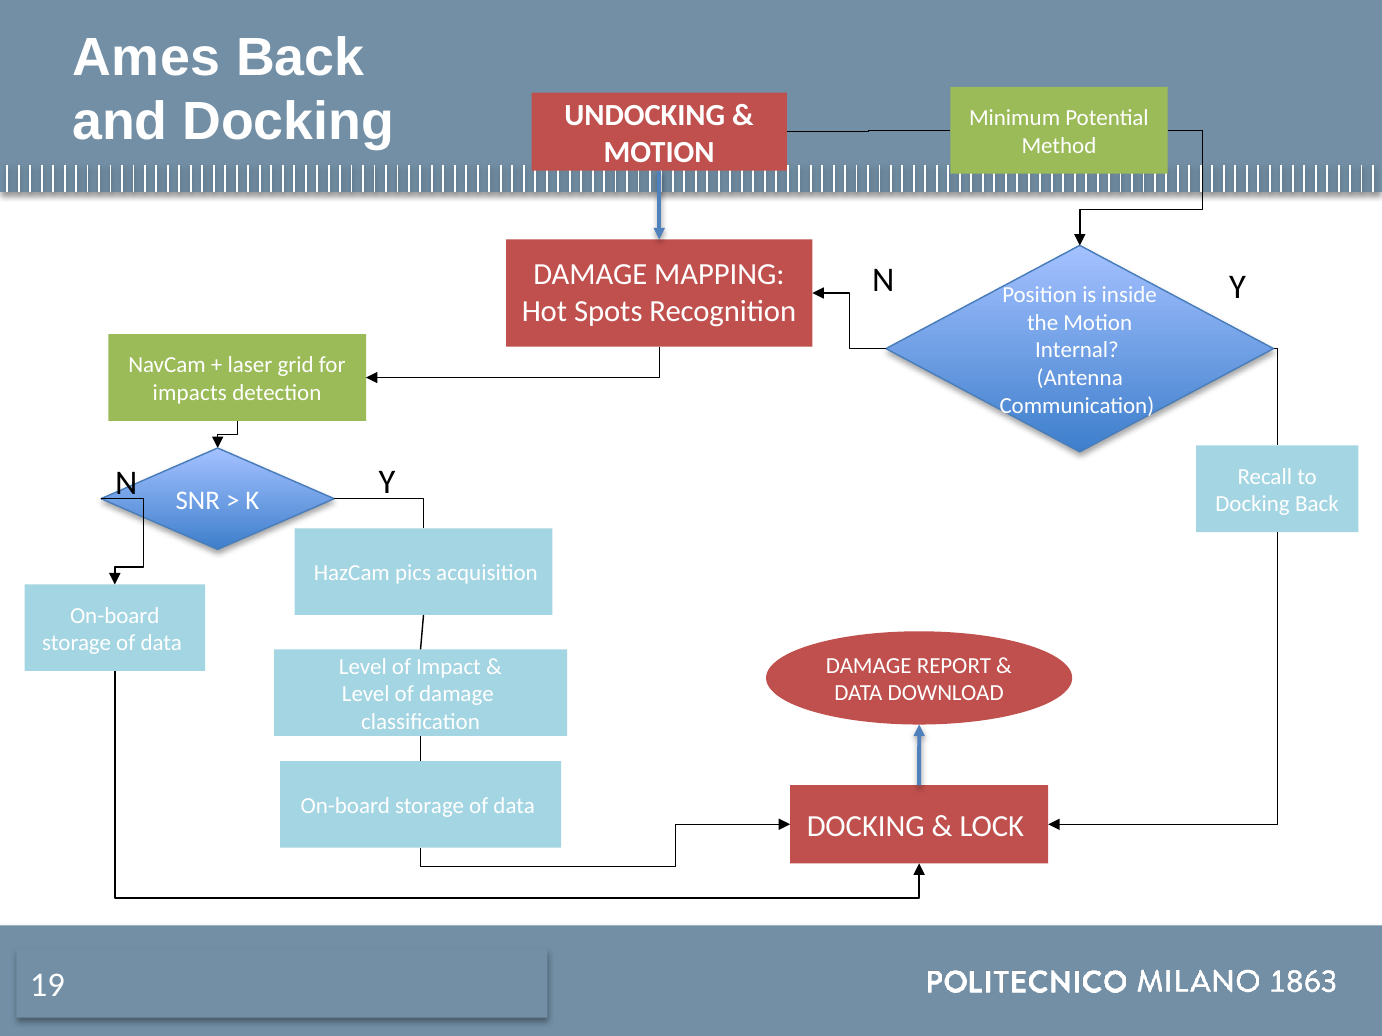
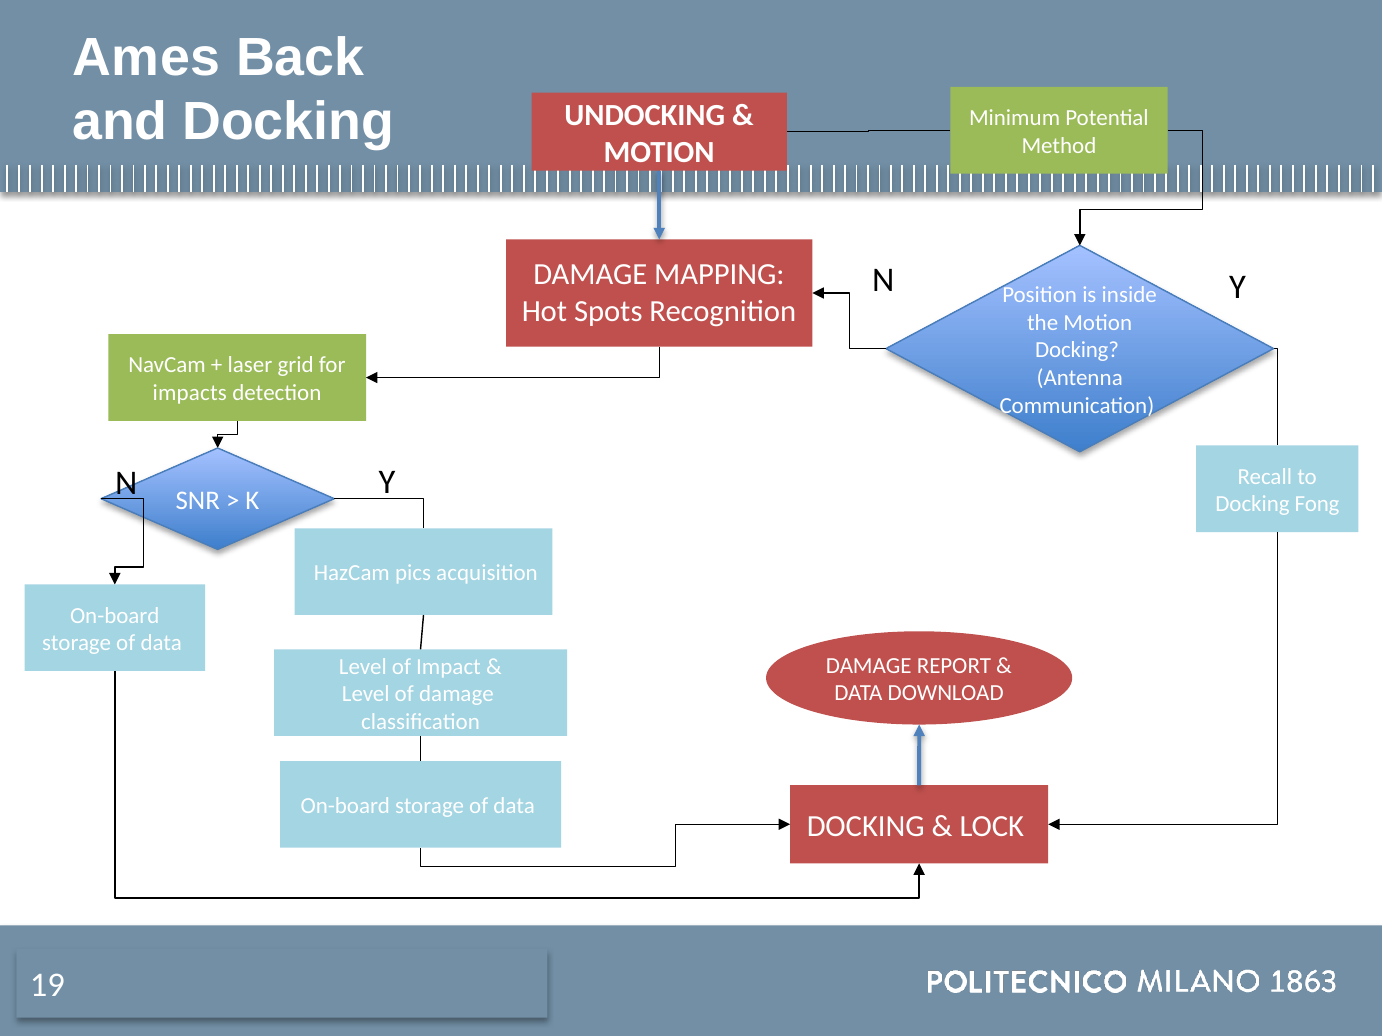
Internal at (1077, 350): Internal -> Docking
Docking Back: Back -> Fong
